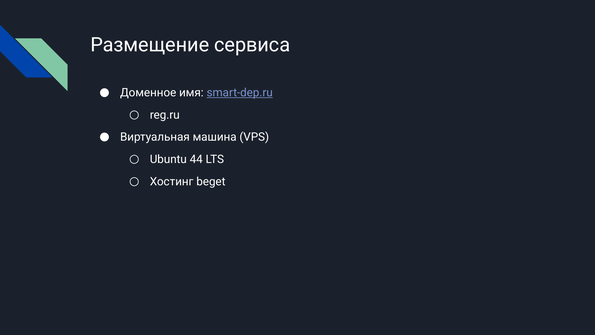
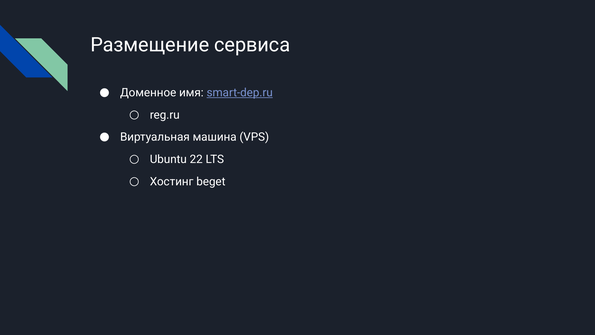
44: 44 -> 22
